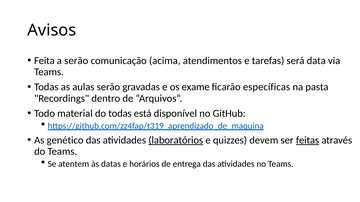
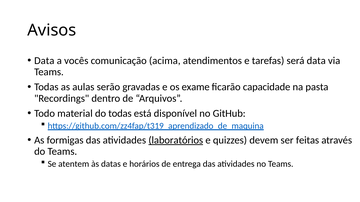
Feita at (44, 61): Feita -> Data
a serão: serão -> vocês
específicas: específicas -> capacidade
genético: genético -> formigas
feitas underline: present -> none
